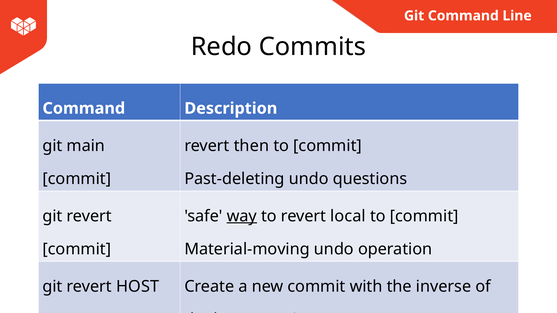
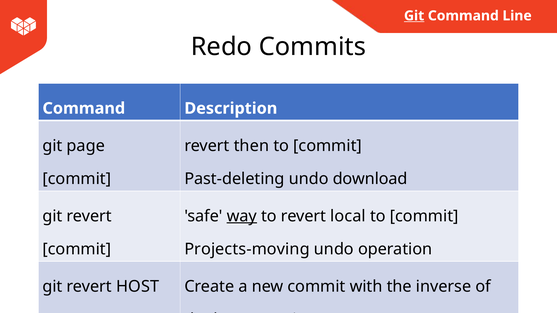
Git at (414, 16) underline: none -> present
main: main -> page
questions: questions -> download
Material-moving: Material-moving -> Projects-moving
